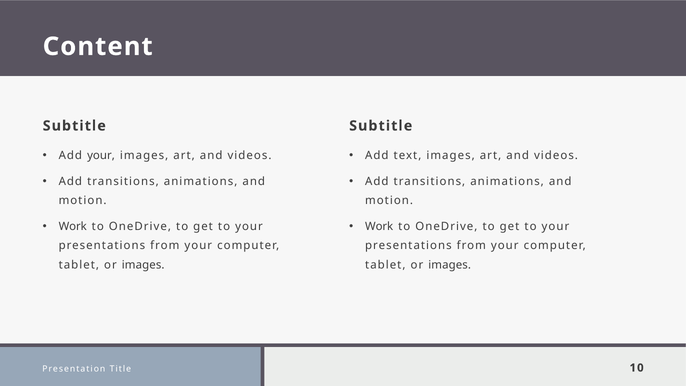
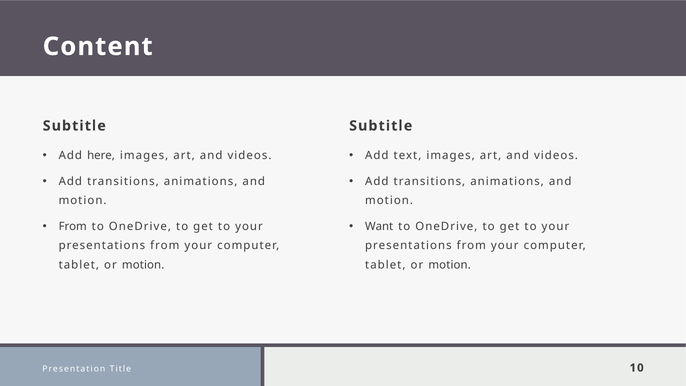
Add your: your -> here
Work at (73, 226): Work -> From
Work at (379, 226): Work -> Want
images at (143, 265): images -> motion
images at (450, 265): images -> motion
